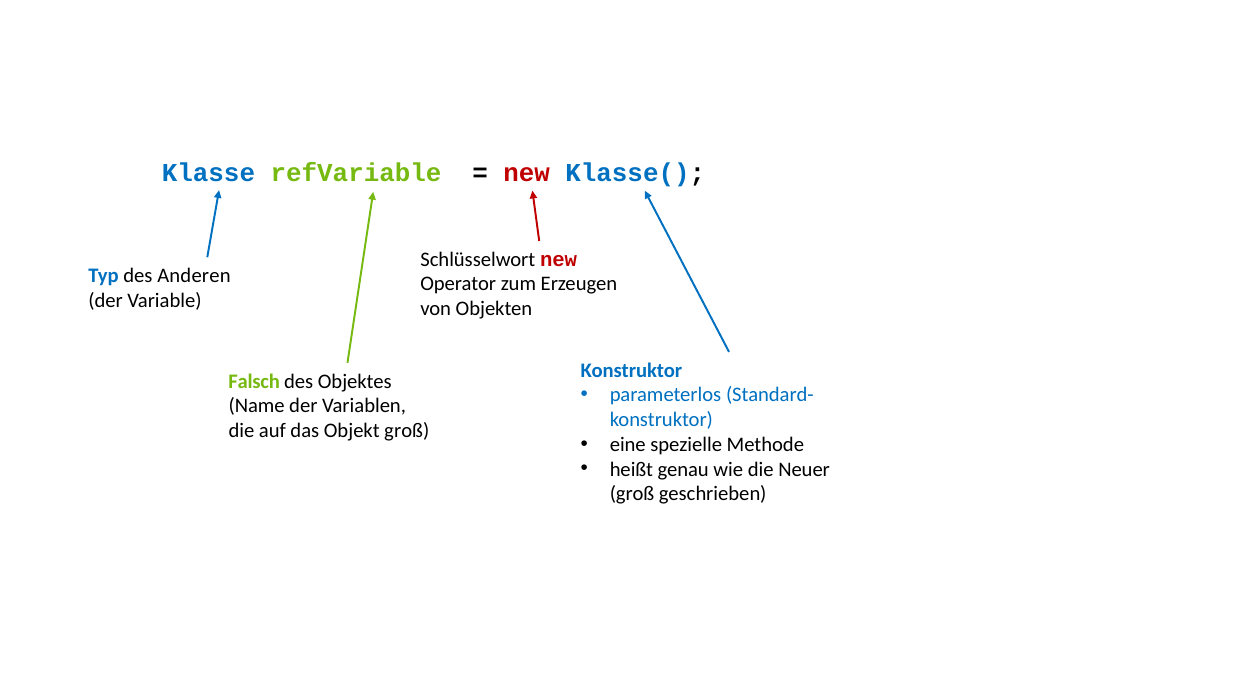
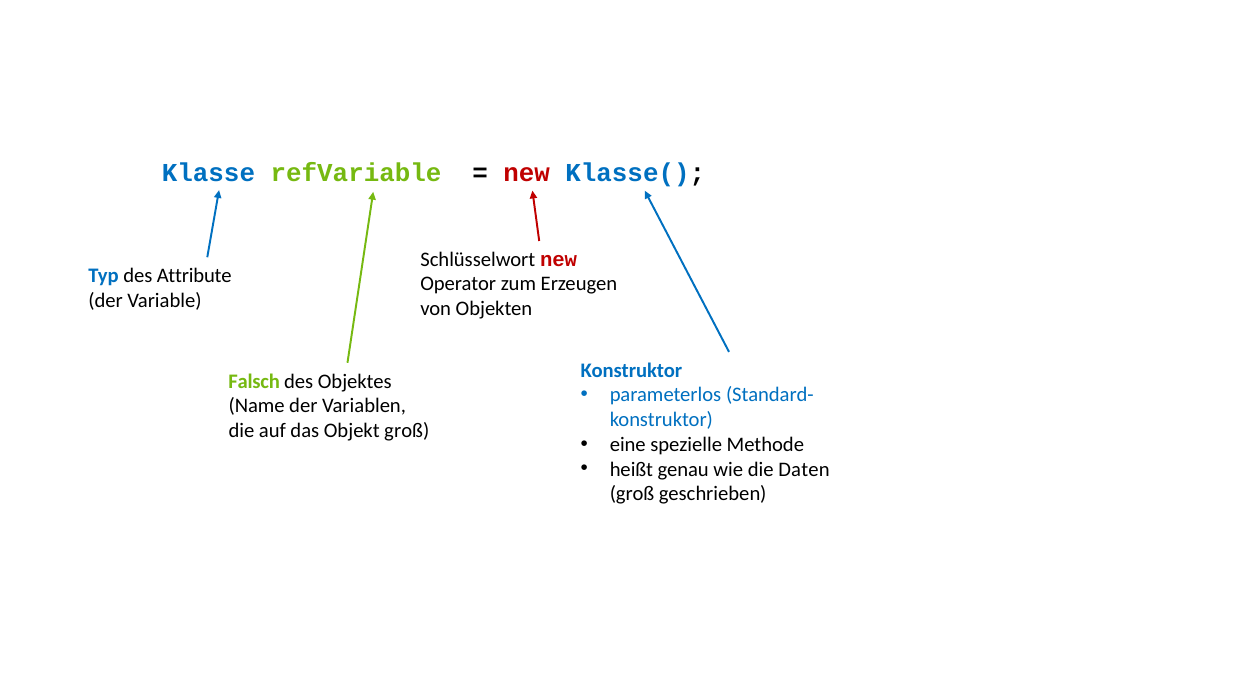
Anderen: Anderen -> Attribute
Neuer: Neuer -> Daten
